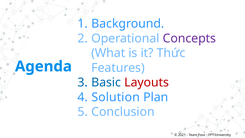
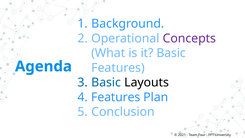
it Thức: Thức -> Basic
Layouts colour: red -> black
Solution at (116, 97): Solution -> Features
